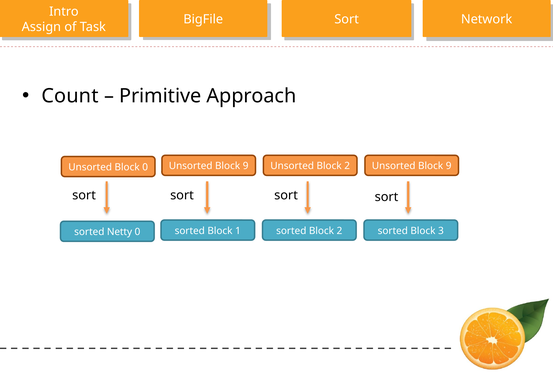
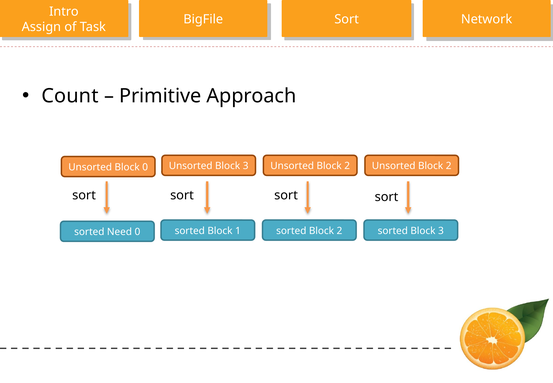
0 Unsorted Block 9: 9 -> 3
2 Unsorted Block 9: 9 -> 2
Netty: Netty -> Need
